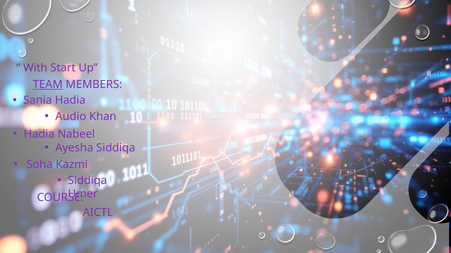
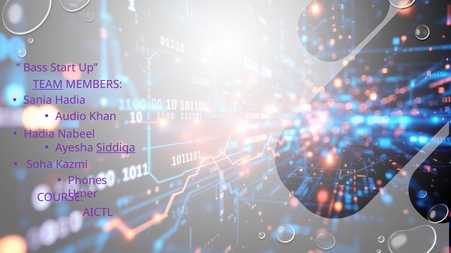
With: With -> Bass
Siddiqa at (116, 148) underline: none -> present
Siddiqa at (87, 181): Siddiqa -> Phones
